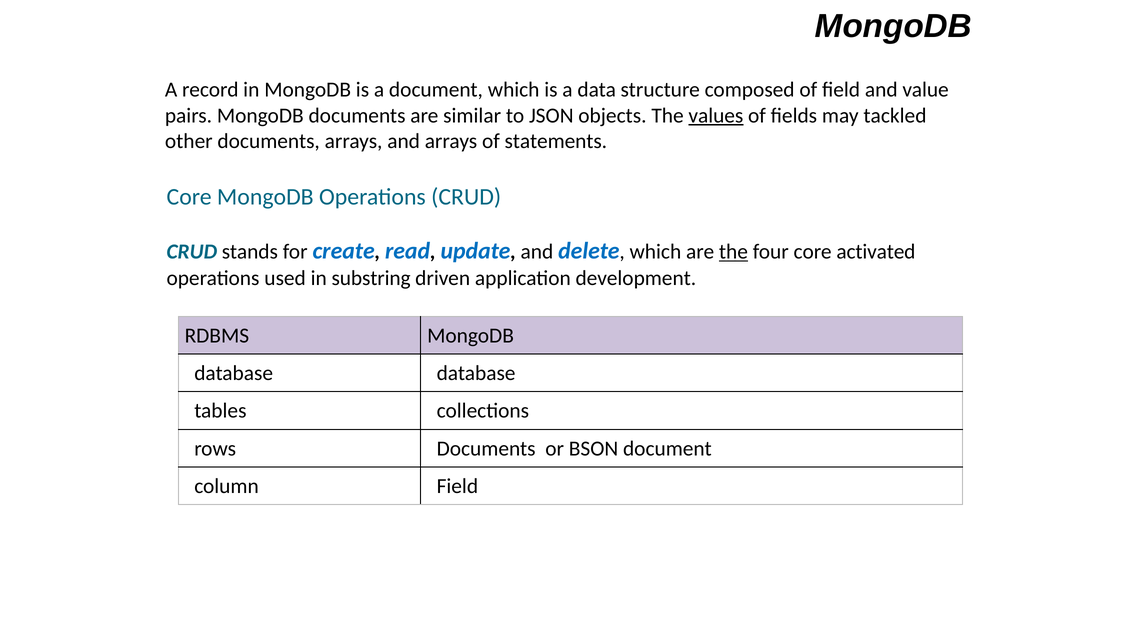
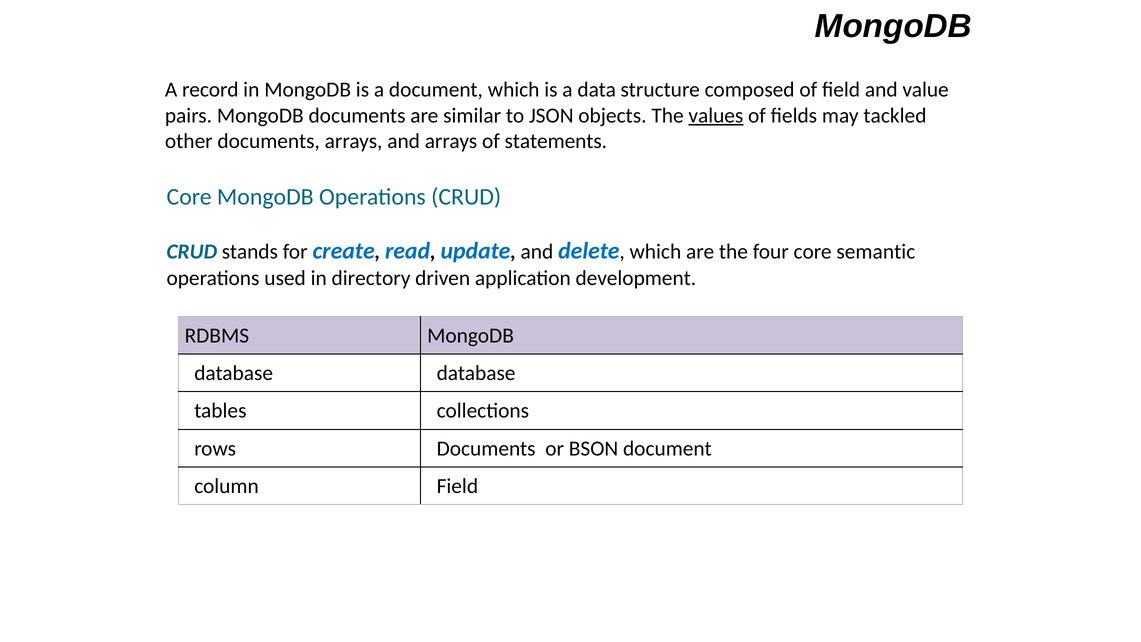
the at (733, 252) underline: present -> none
activated: activated -> semantic
substring: substring -> directory
